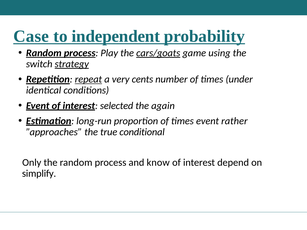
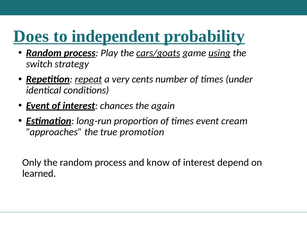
Case: Case -> Does
using underline: none -> present
strategy underline: present -> none
selected: selected -> chances
rather: rather -> cream
conditional: conditional -> promotion
simplify: simplify -> learned
